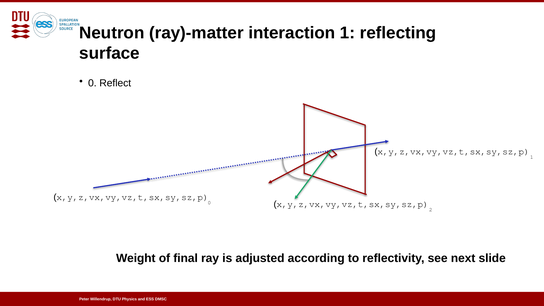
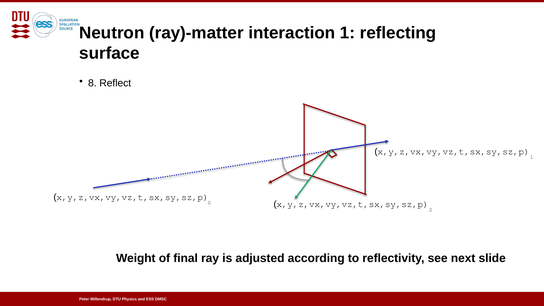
0 at (92, 83): 0 -> 8
